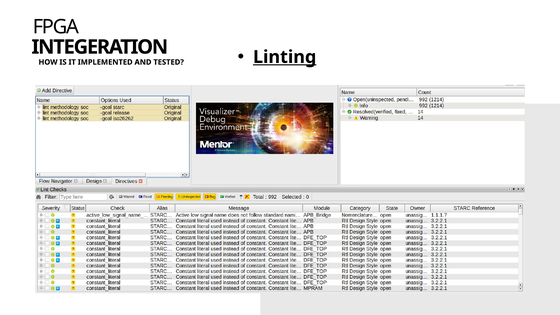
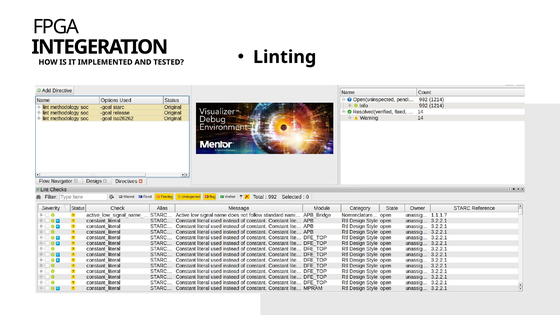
Linting underline: present -> none
